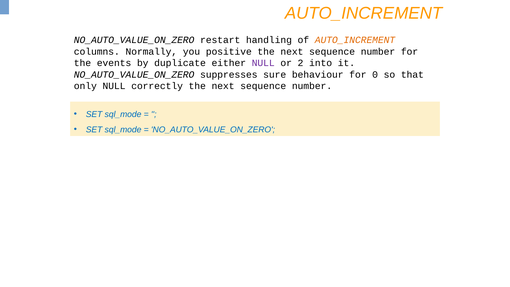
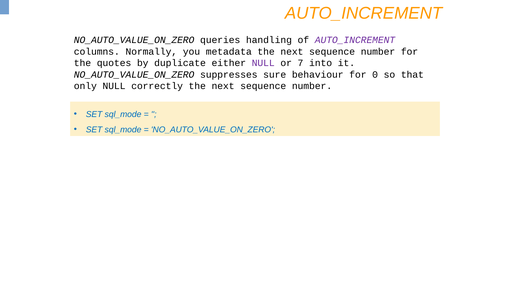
restart: restart -> queries
AUTO_INCREMENT at (355, 40) colour: orange -> purple
positive: positive -> metadata
events: events -> quotes
2: 2 -> 7
